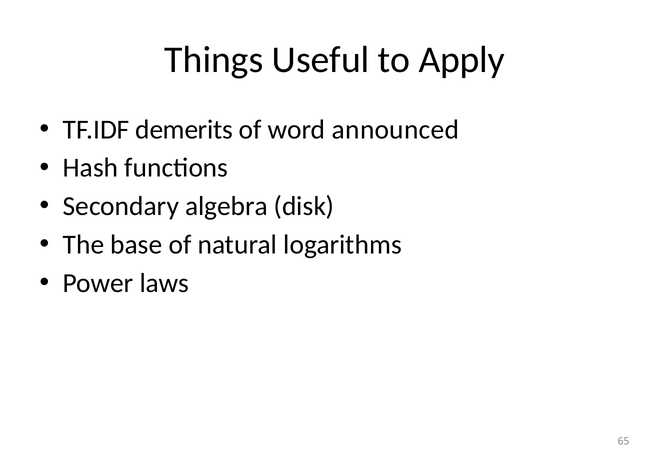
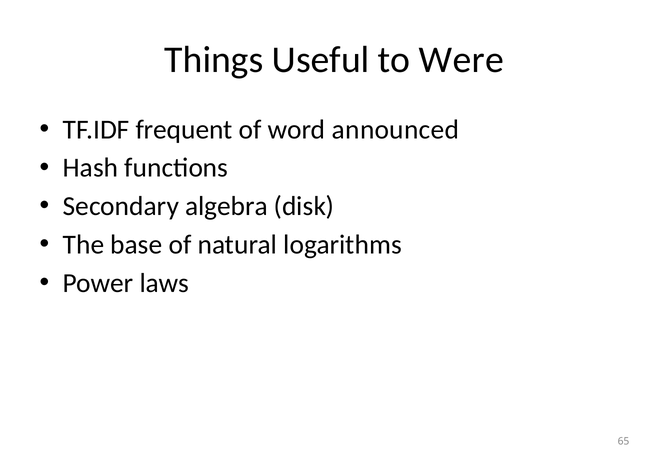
Apply: Apply -> Were
demerits: demerits -> frequent
